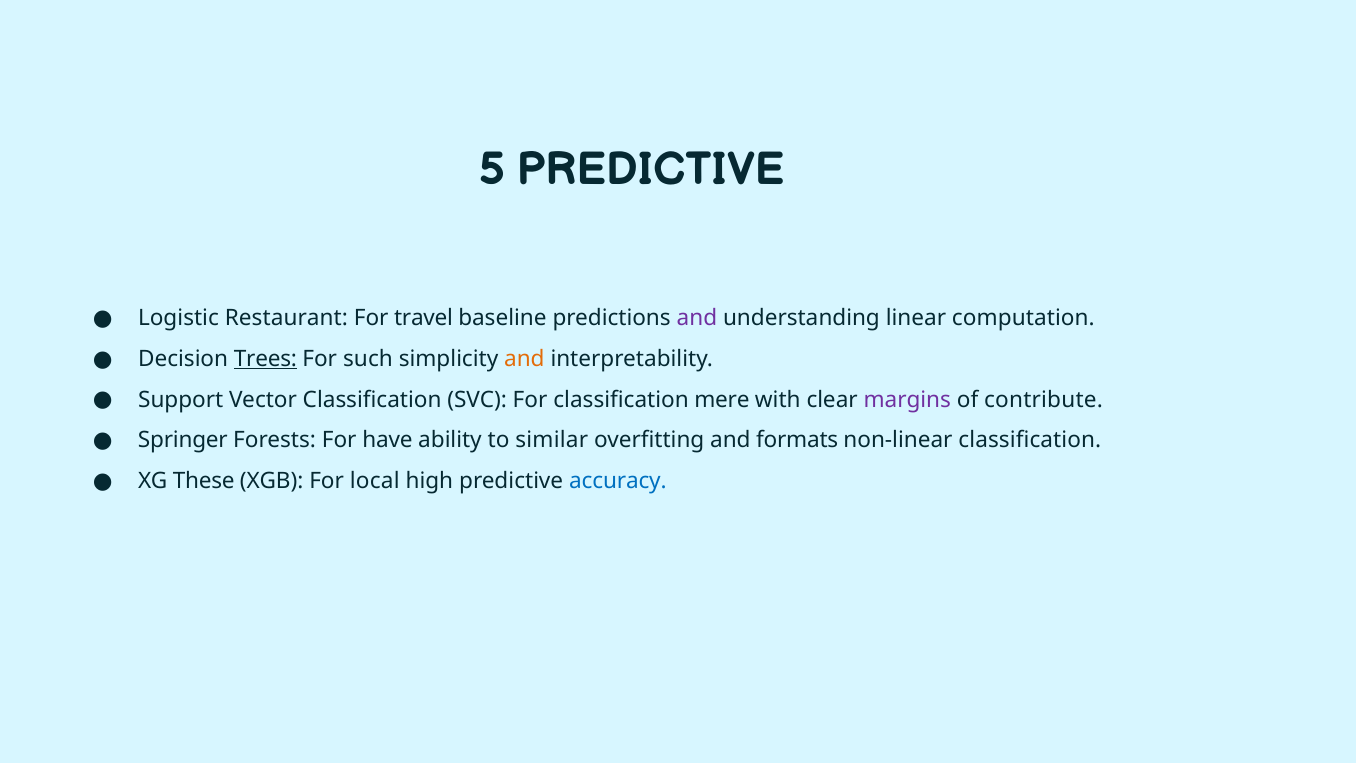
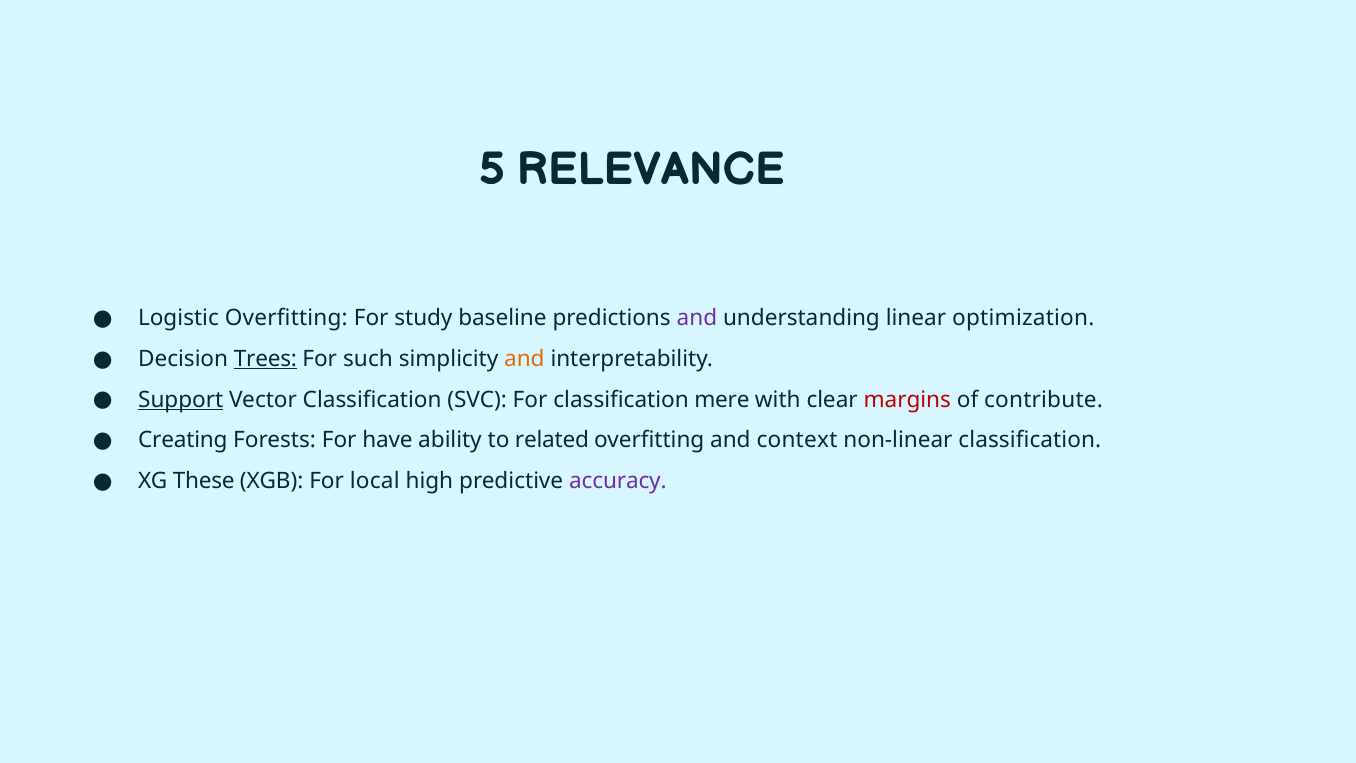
5 PREDICTIVE: PREDICTIVE -> RELEVANCE
Logistic Restaurant: Restaurant -> Overfitting
travel: travel -> study
computation: computation -> optimization
Support underline: none -> present
margins colour: purple -> red
Springer: Springer -> Creating
similar: similar -> related
formats: formats -> context
accuracy colour: blue -> purple
